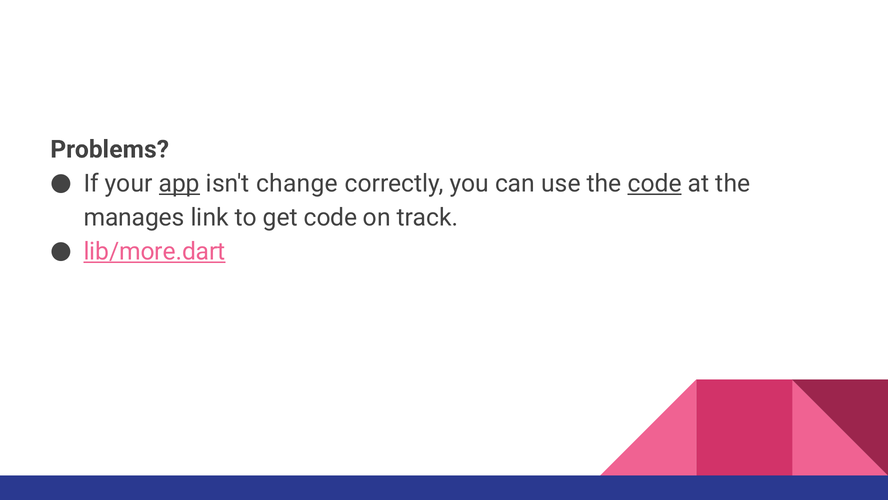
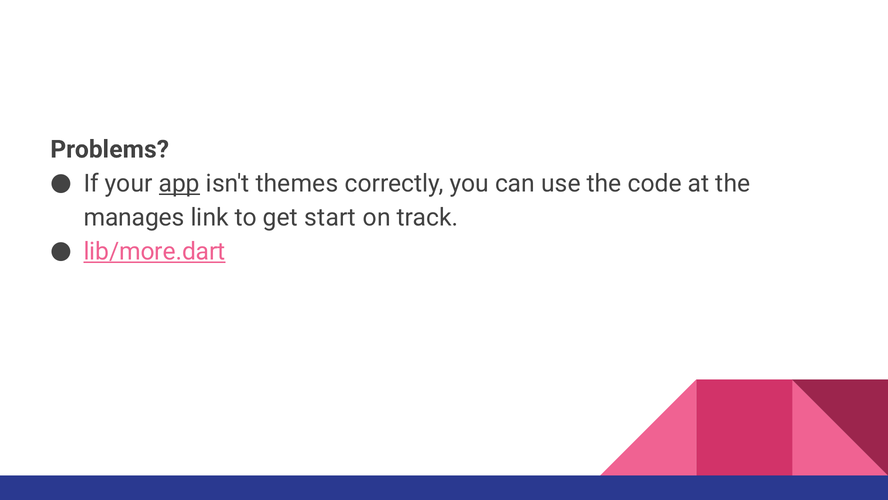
change: change -> themes
code at (655, 183) underline: present -> none
get code: code -> start
